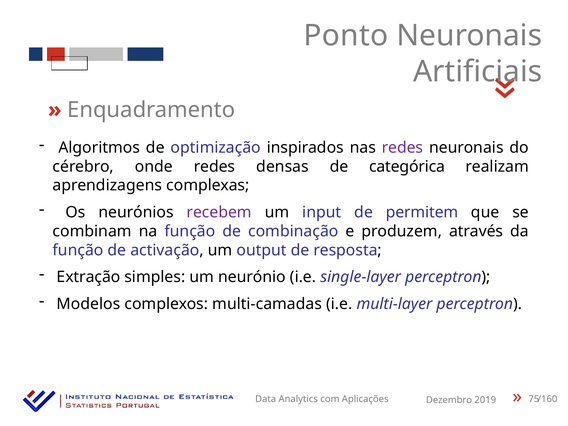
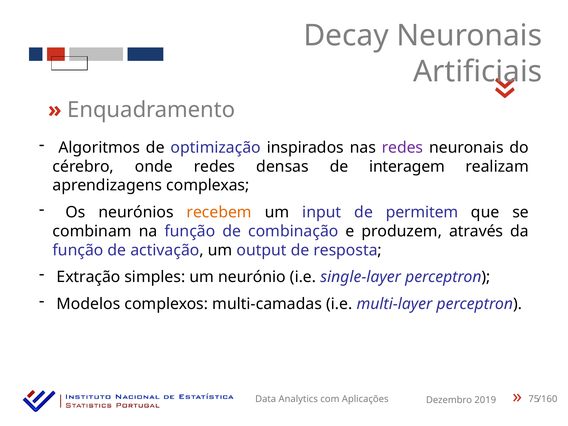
Ponto: Ponto -> Decay
categórica: categórica -> interagem
recebem colour: purple -> orange
